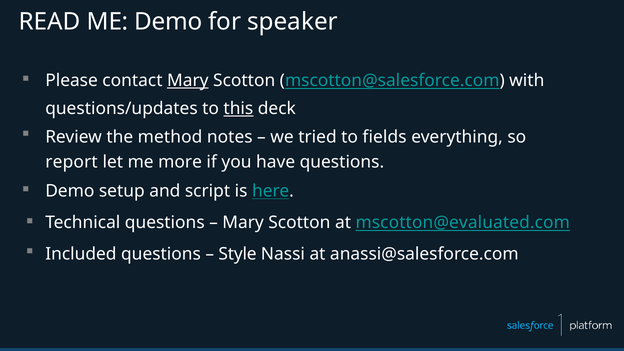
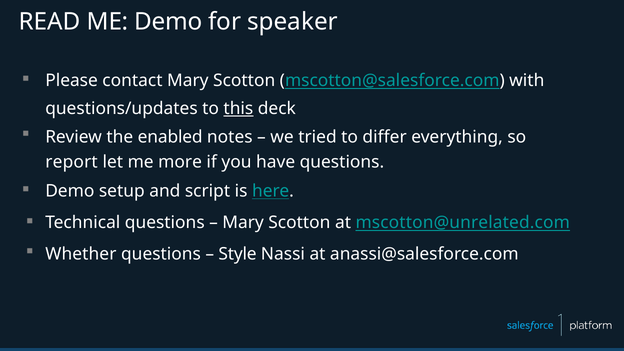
Mary at (188, 81) underline: present -> none
method: method -> enabled
fields: fields -> differ
mscotton@evaluated.com: mscotton@evaluated.com -> mscotton@unrelated.com
Included: Included -> Whether
